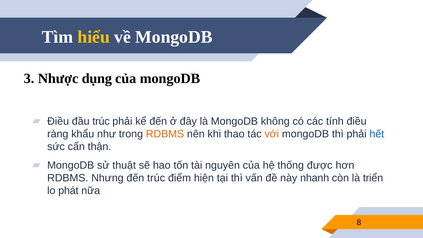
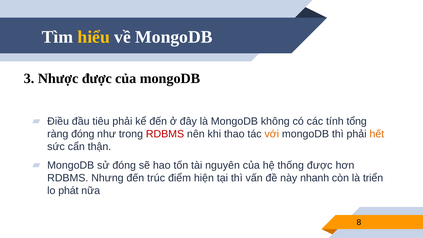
Nhược dụng: dụng -> được
đầu trúc: trúc -> tiêu
tính điều: điều -> tổng
ràng khẩu: khẩu -> đóng
RDBMS at (165, 134) colour: orange -> red
hết colour: blue -> orange
sử thuật: thuật -> đóng
